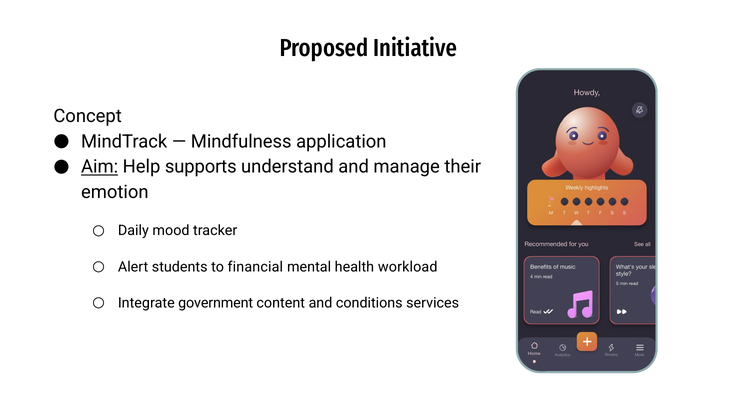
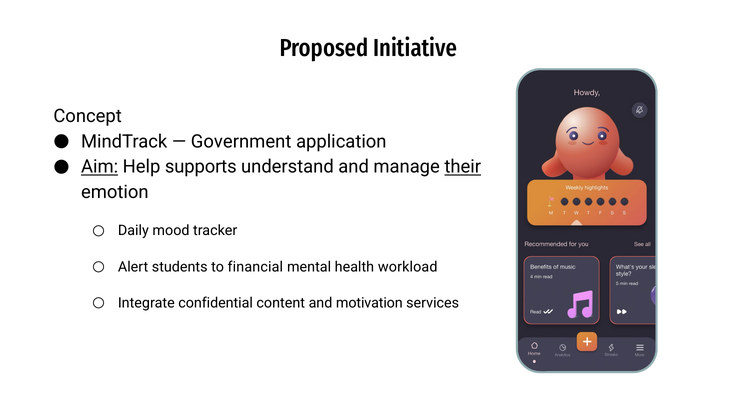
Mindfulness: Mindfulness -> Government
their underline: none -> present
government: government -> confidential
conditions: conditions -> motivation
